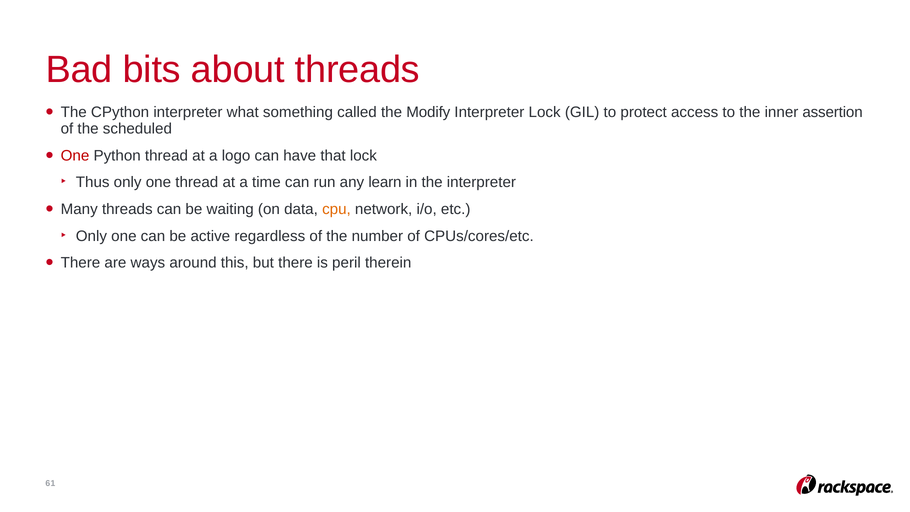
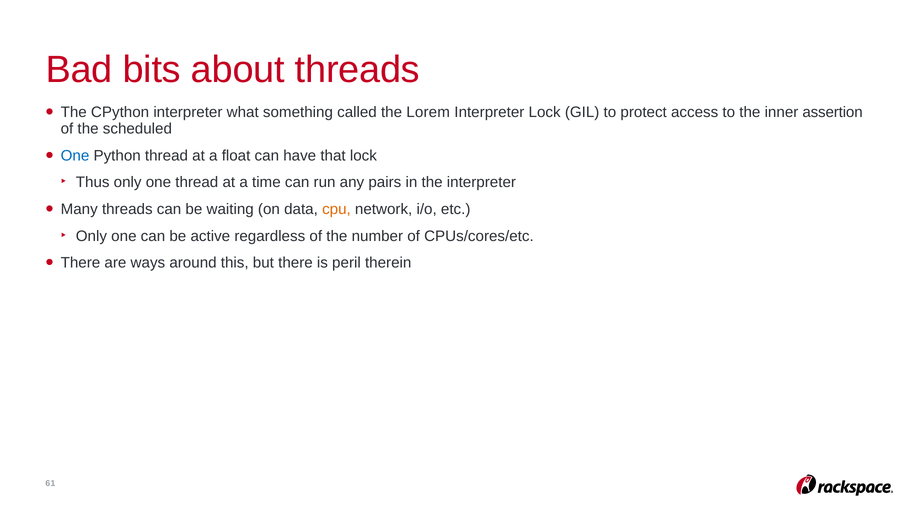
Modify: Modify -> Lorem
One at (75, 156) colour: red -> blue
logo: logo -> float
learn: learn -> pairs
